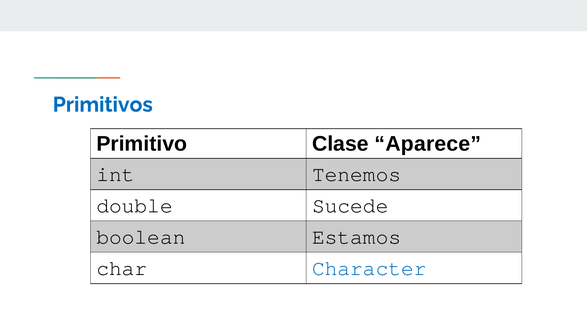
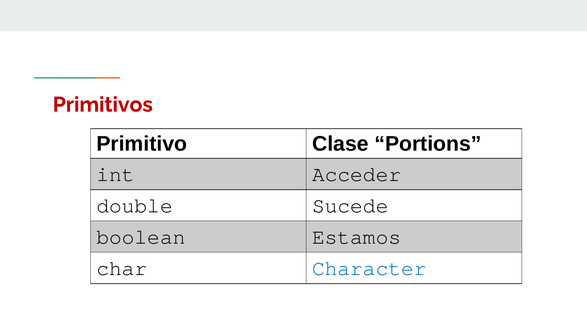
Primitivos colour: blue -> red
Aparece: Aparece -> Portions
Tenemos: Tenemos -> Acceder
